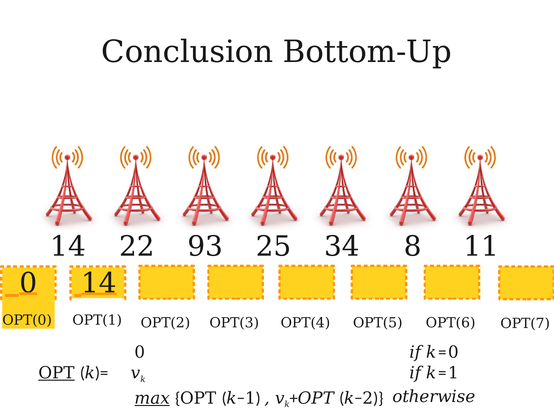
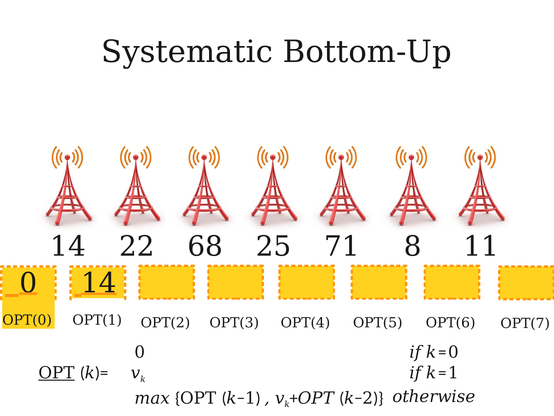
Conclusion: Conclusion -> Systematic
93: 93 -> 68
34: 34 -> 71
max underline: present -> none
